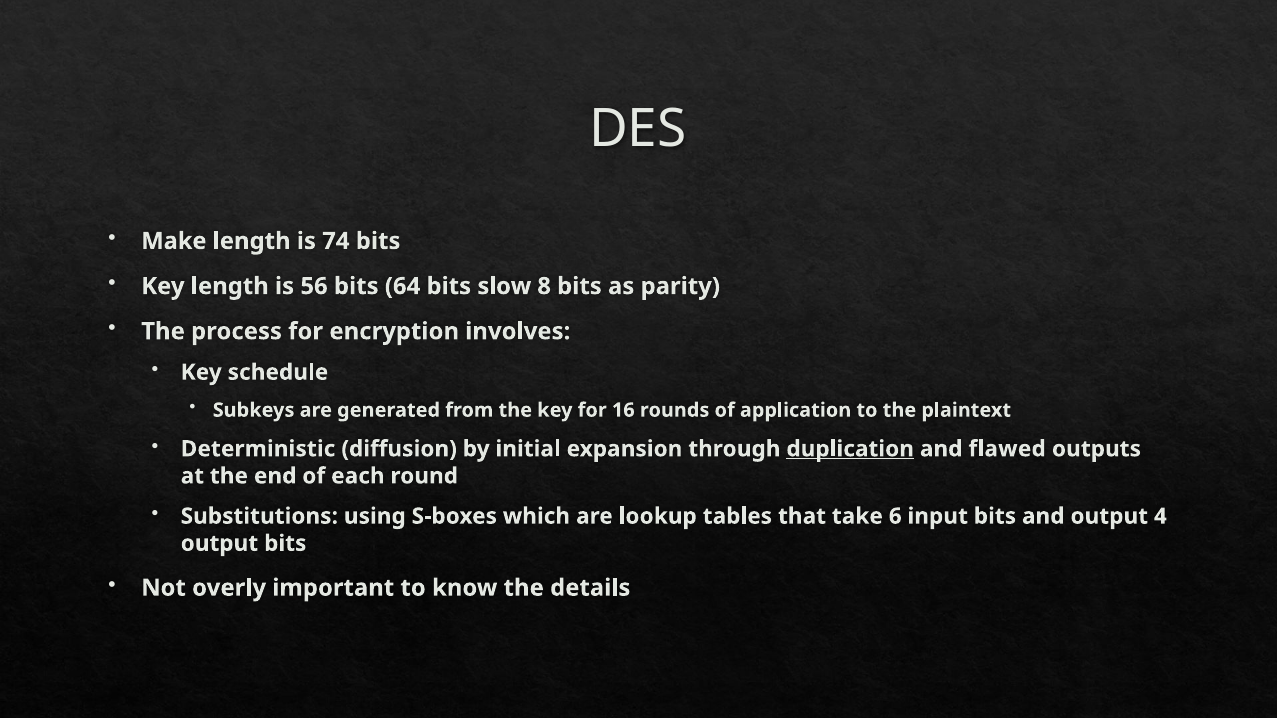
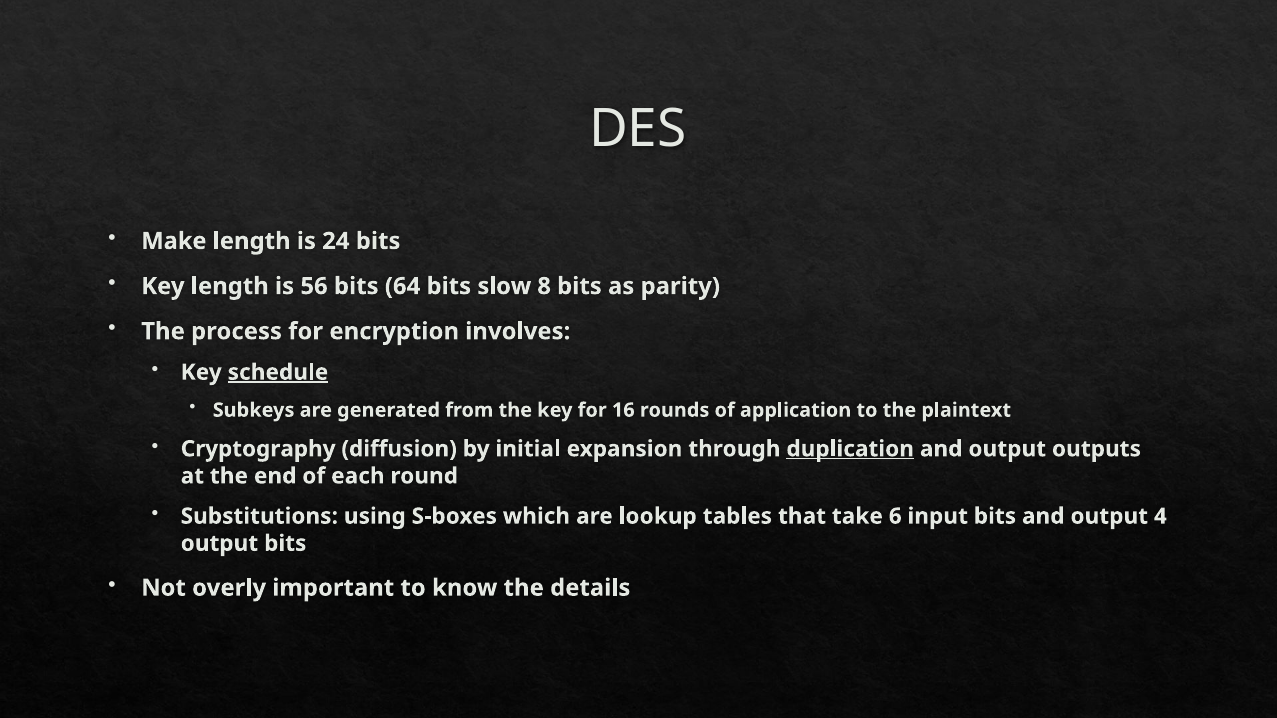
74: 74 -> 24
schedule underline: none -> present
Deterministic: Deterministic -> Cryptography
flawed at (1007, 449): flawed -> output
